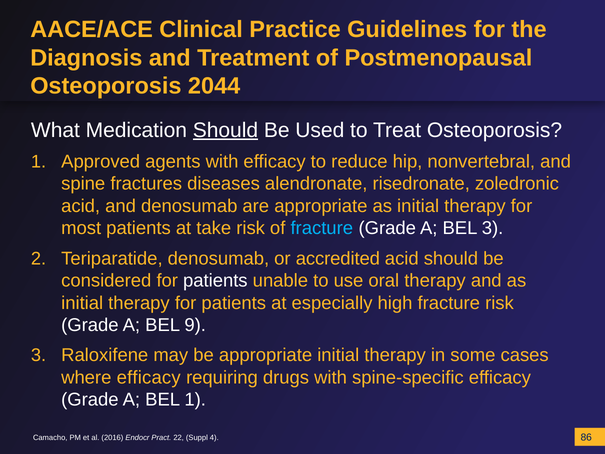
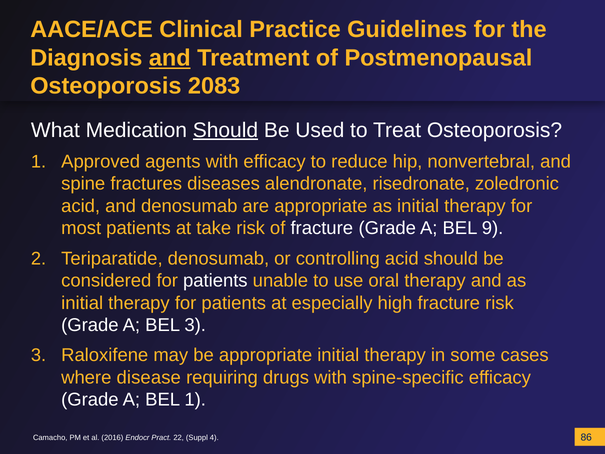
and at (170, 58) underline: none -> present
2044: 2044 -> 2083
fracture at (322, 228) colour: light blue -> white
BEL 3: 3 -> 9
accredited: accredited -> controlling
BEL 9: 9 -> 3
where efficacy: efficacy -> disease
